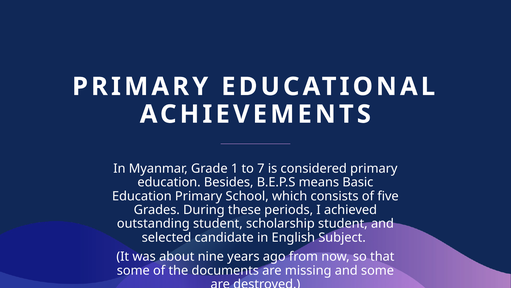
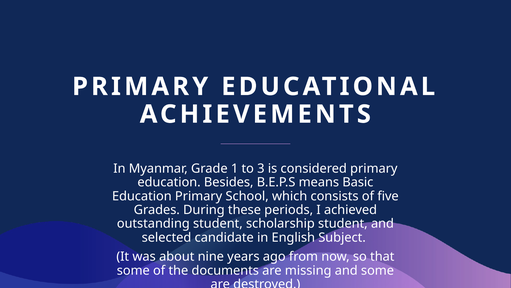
7: 7 -> 3
